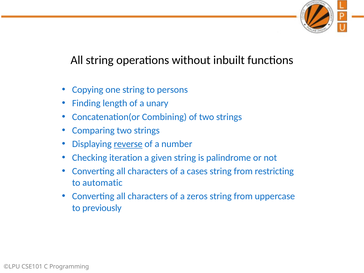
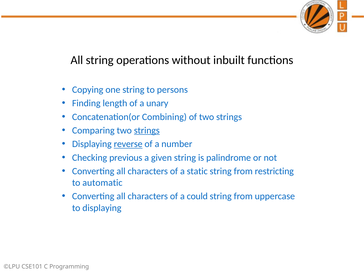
strings at (147, 130) underline: none -> present
iteration: iteration -> previous
cases: cases -> static
zeros: zeros -> could
to previously: previously -> displaying
